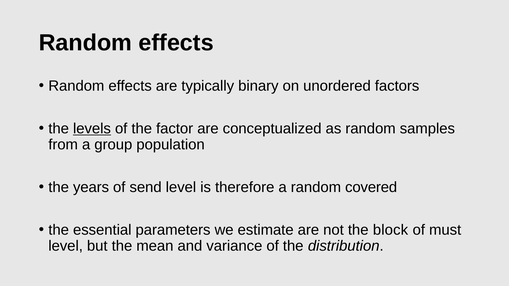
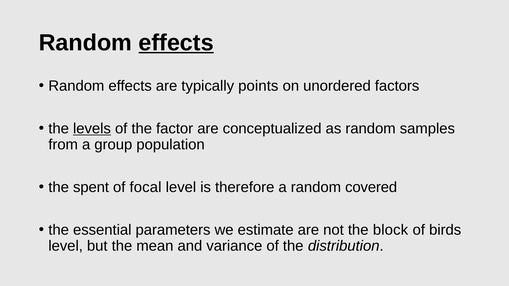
effects at (176, 43) underline: none -> present
binary: binary -> points
years: years -> spent
send: send -> focal
must: must -> birds
